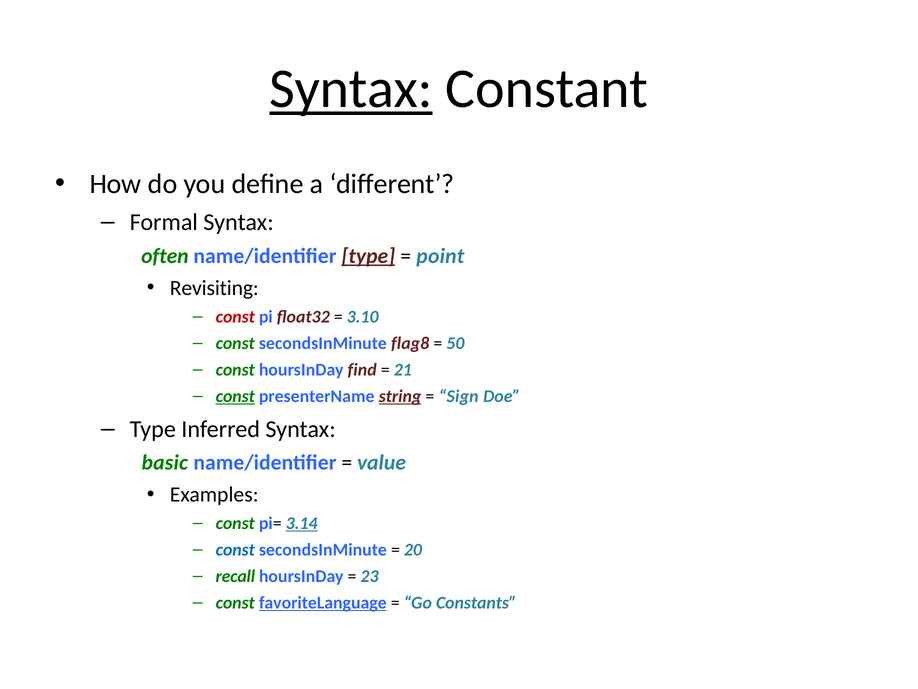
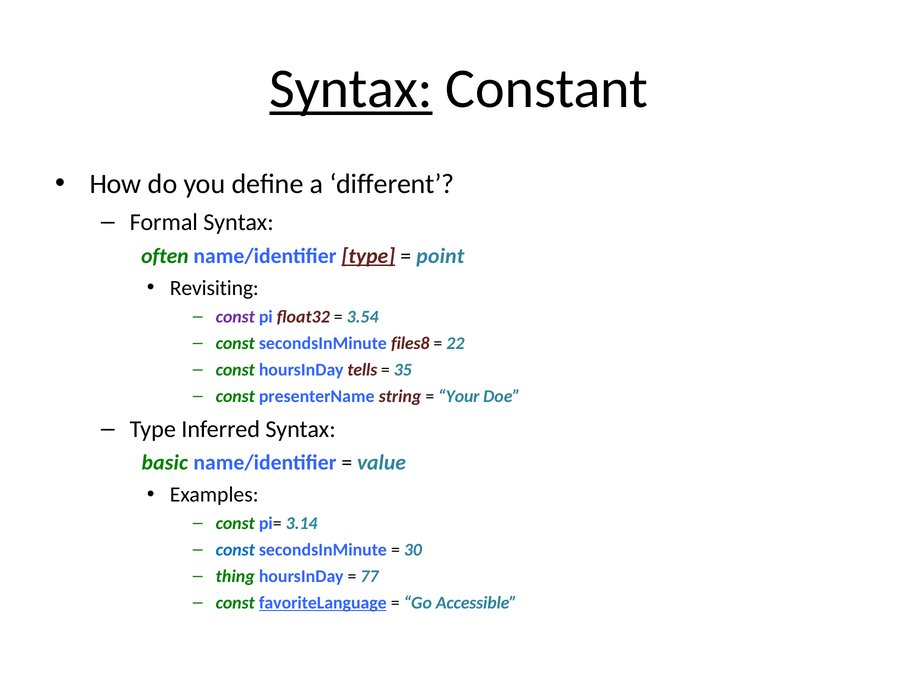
const at (235, 316) colour: red -> purple
3.10: 3.10 -> 3.54
flag8: flag8 -> files8
50: 50 -> 22
find: find -> tells
21: 21 -> 35
const at (235, 396) underline: present -> none
string underline: present -> none
Sign: Sign -> Your
3.14 underline: present -> none
20: 20 -> 30
recall: recall -> thing
23: 23 -> 77
Constants: Constants -> Accessible
